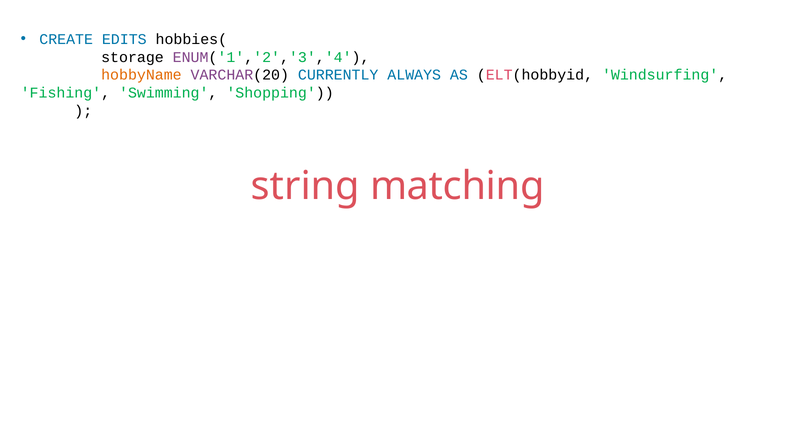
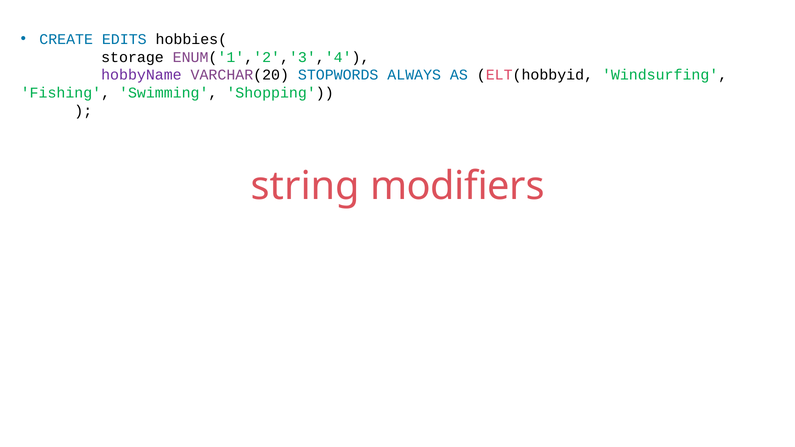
hobbyName colour: orange -> purple
CURRENTLY: CURRENTLY -> STOPWORDS
matching: matching -> modifiers
